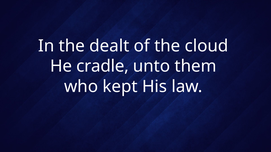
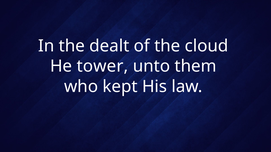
cradle: cradle -> tower
